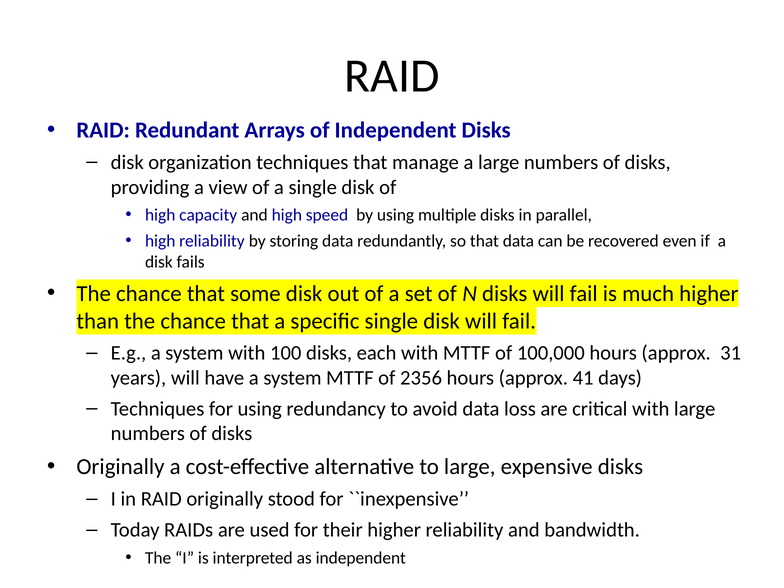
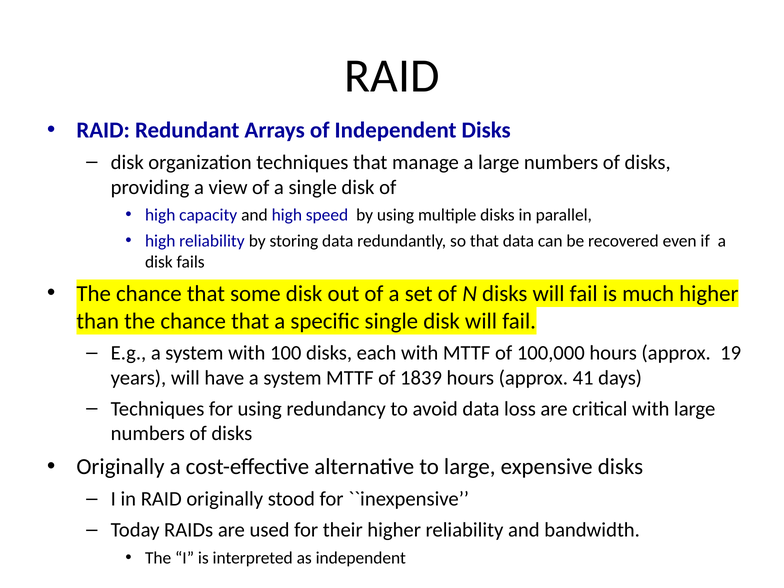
31: 31 -> 19
2356: 2356 -> 1839
